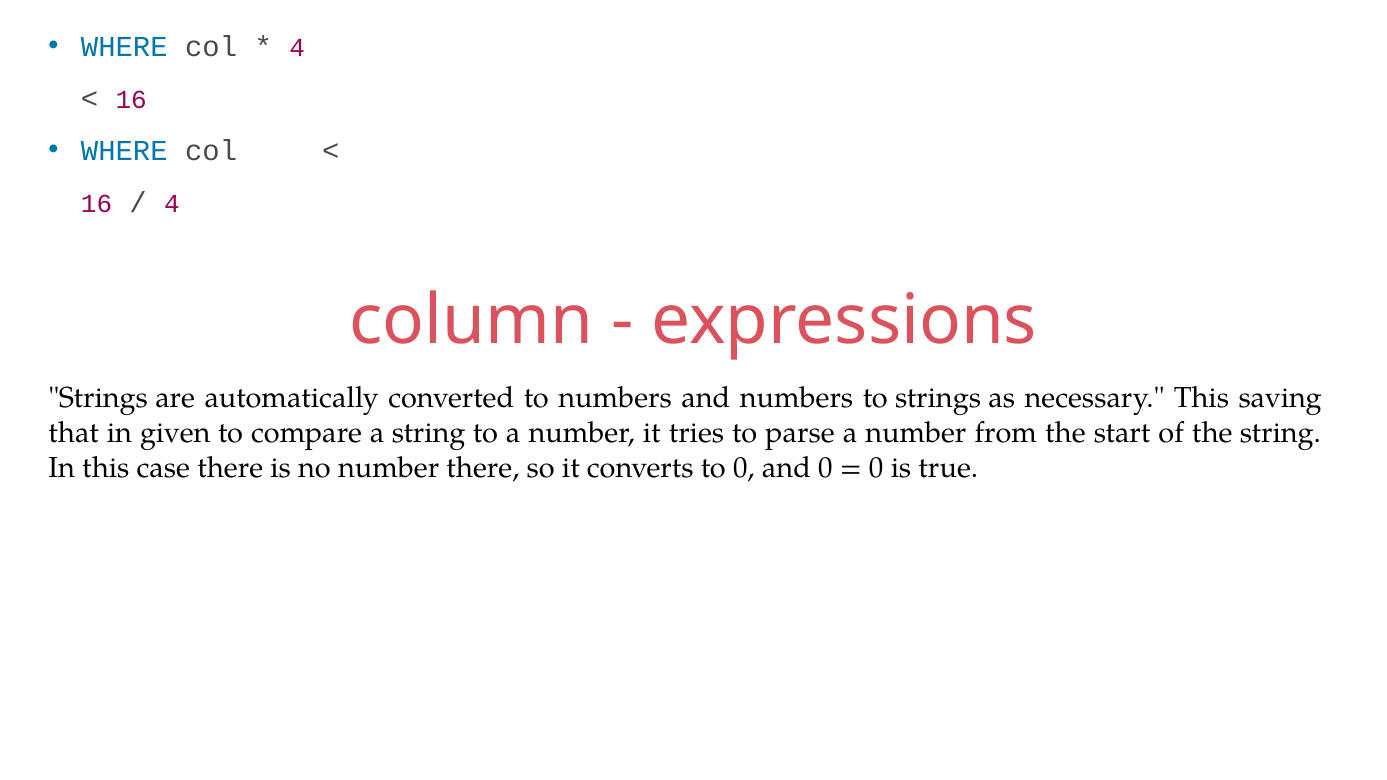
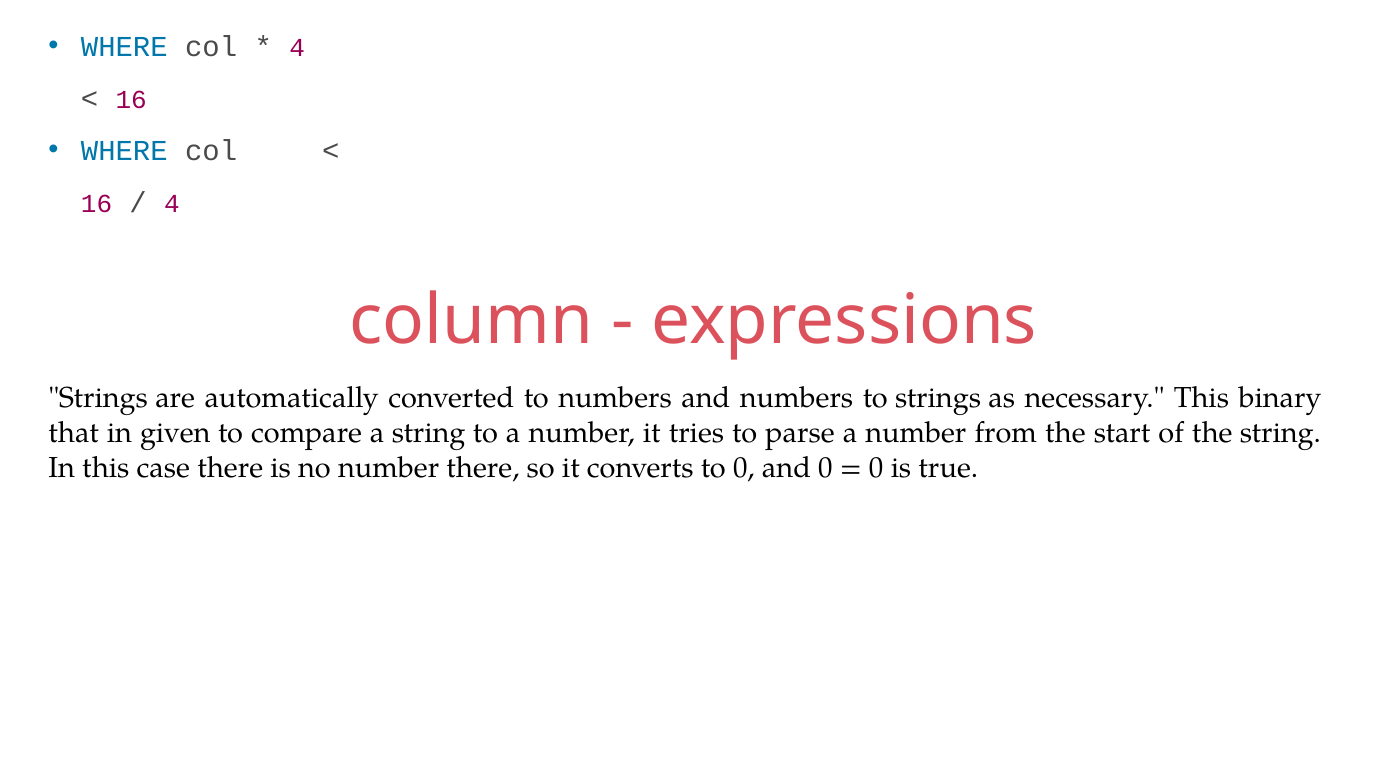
saving: saving -> binary
